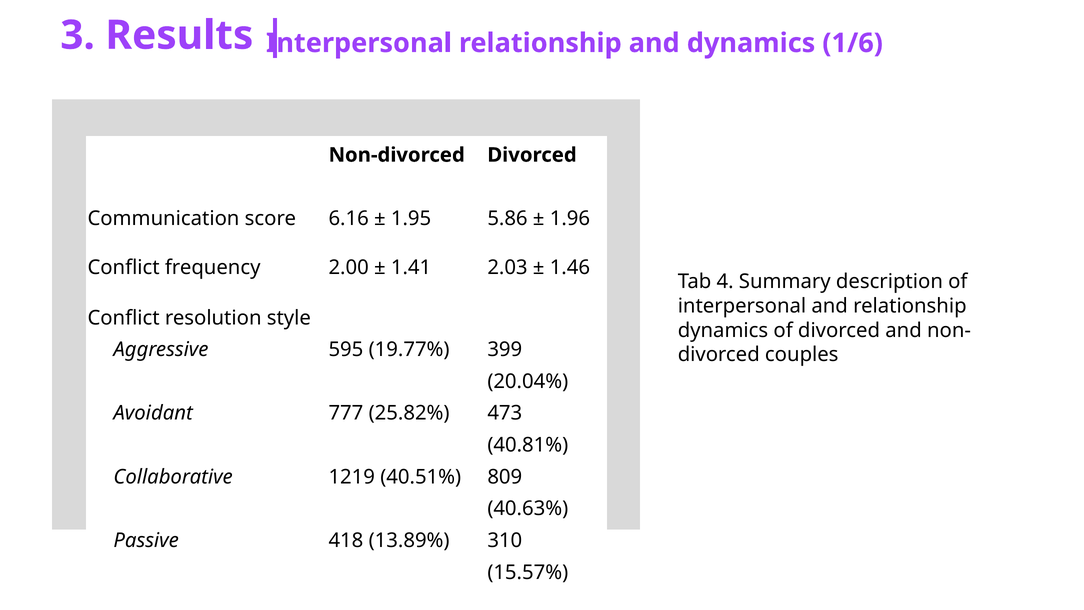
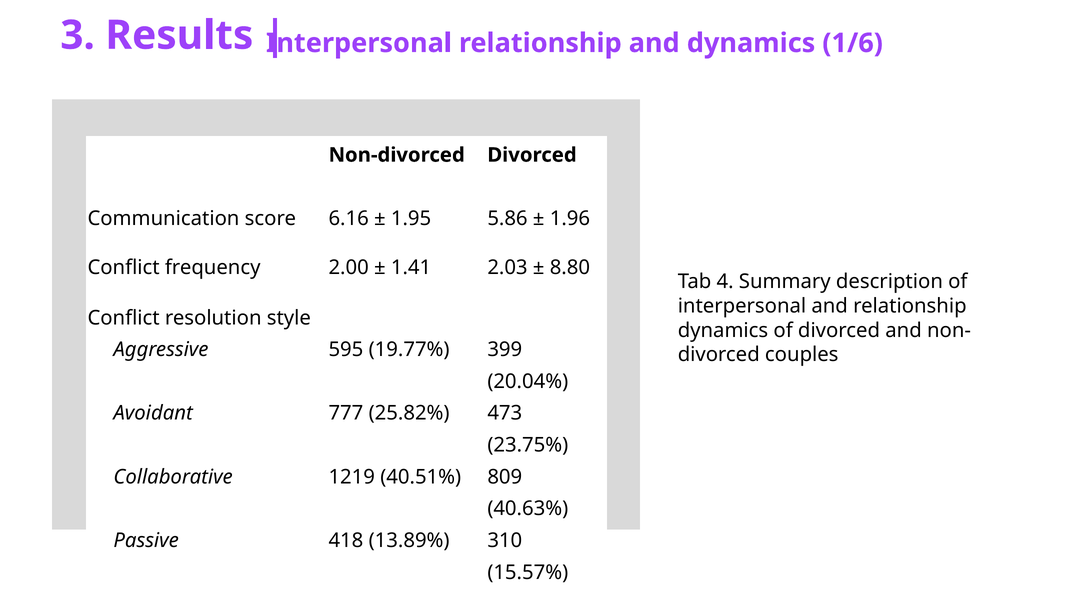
1.46: 1.46 -> 8.80
40.81%: 40.81% -> 23.75%
